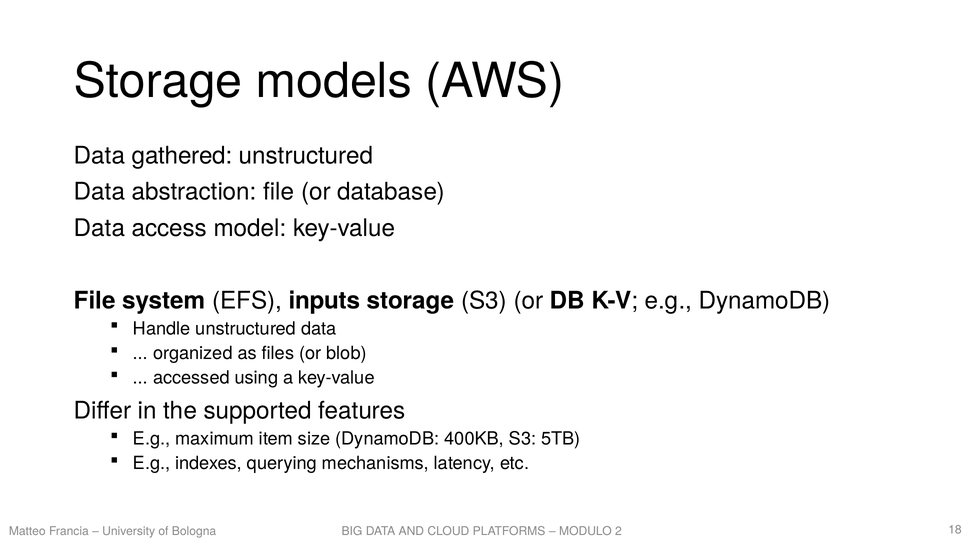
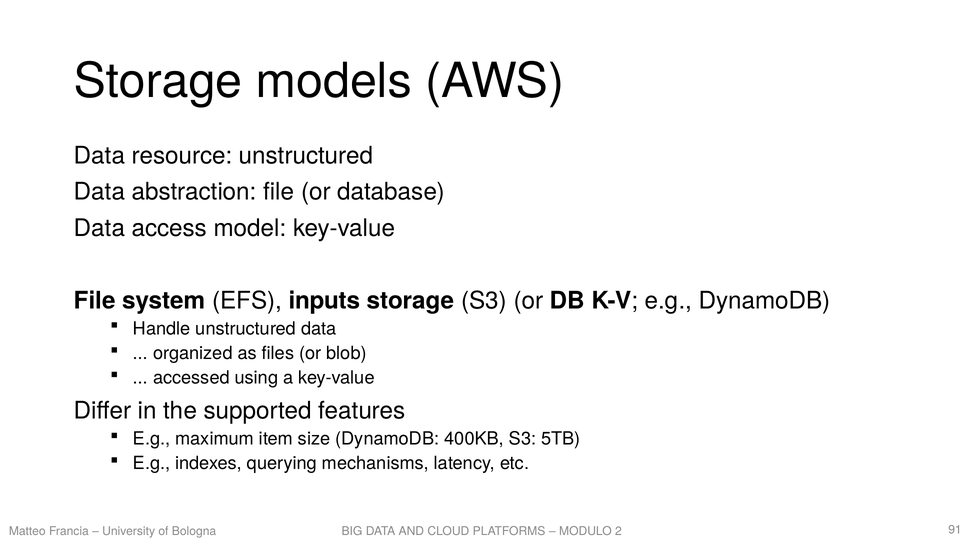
gathered: gathered -> resource
18: 18 -> 91
